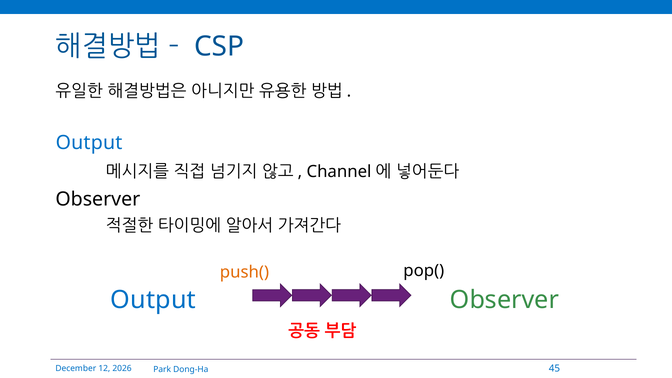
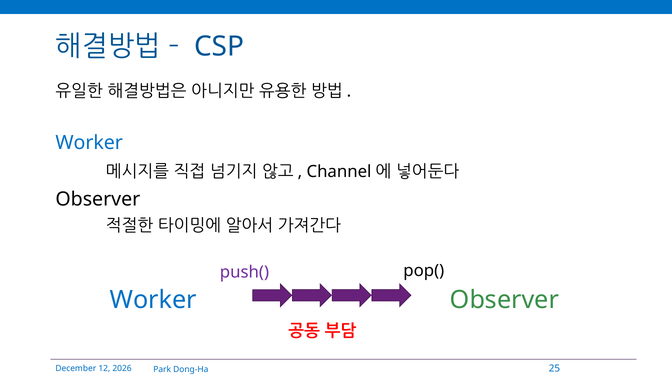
Output at (89, 143): Output -> Worker
push( colour: orange -> purple
Output at (153, 300): Output -> Worker
45: 45 -> 25
